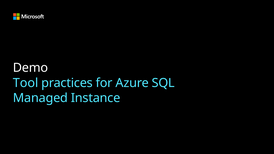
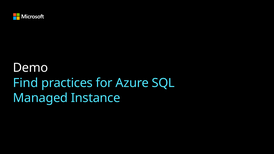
Tool: Tool -> Find
